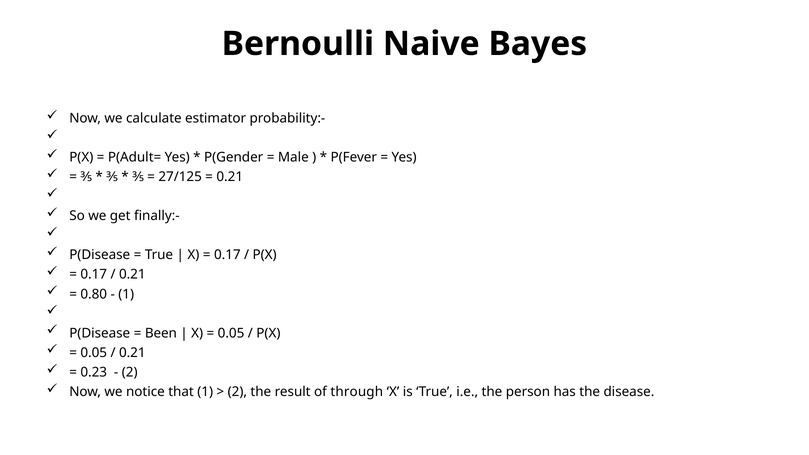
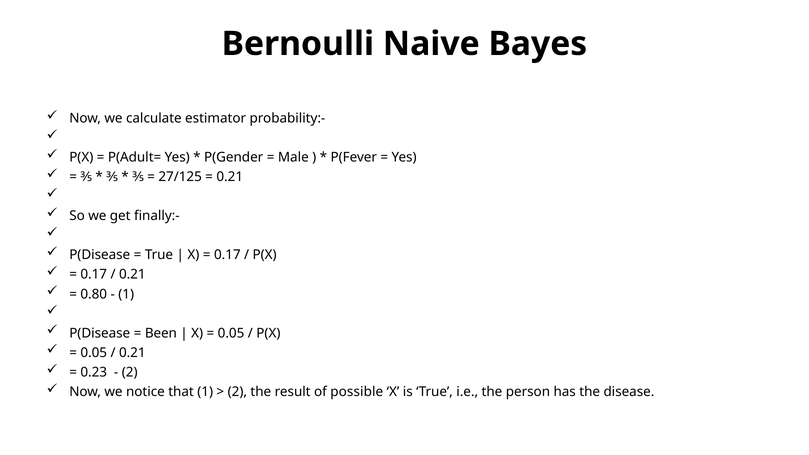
through: through -> possible
